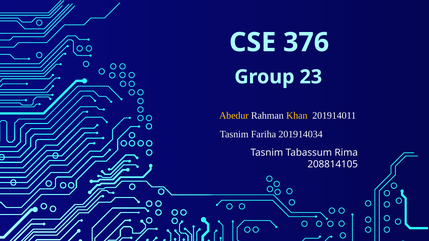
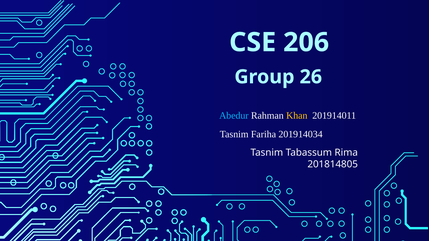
376: 376 -> 206
23: 23 -> 26
Abedur colour: yellow -> light blue
208814105: 208814105 -> 201814805
